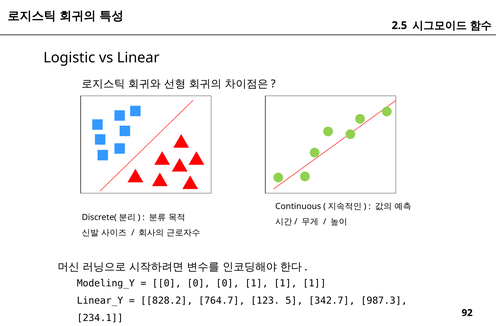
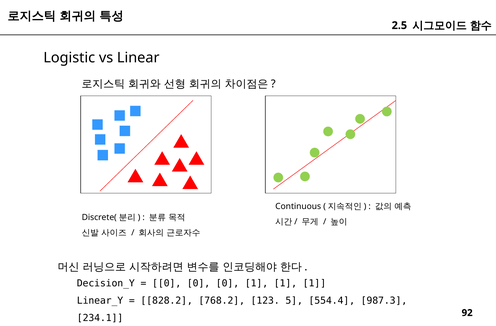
Modeling_Y: Modeling_Y -> Decision_Y
764.7: 764.7 -> 768.2
342.7: 342.7 -> 554.4
